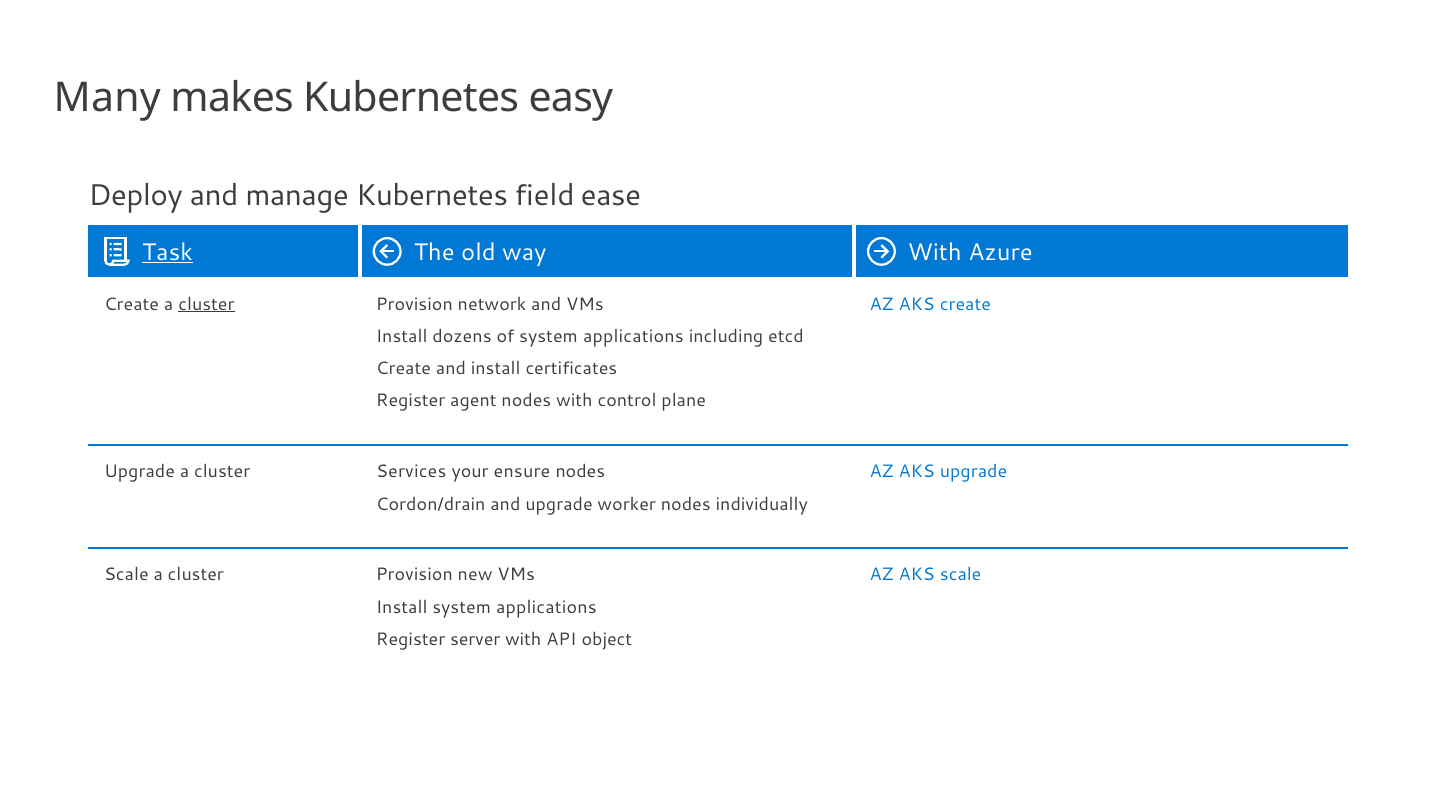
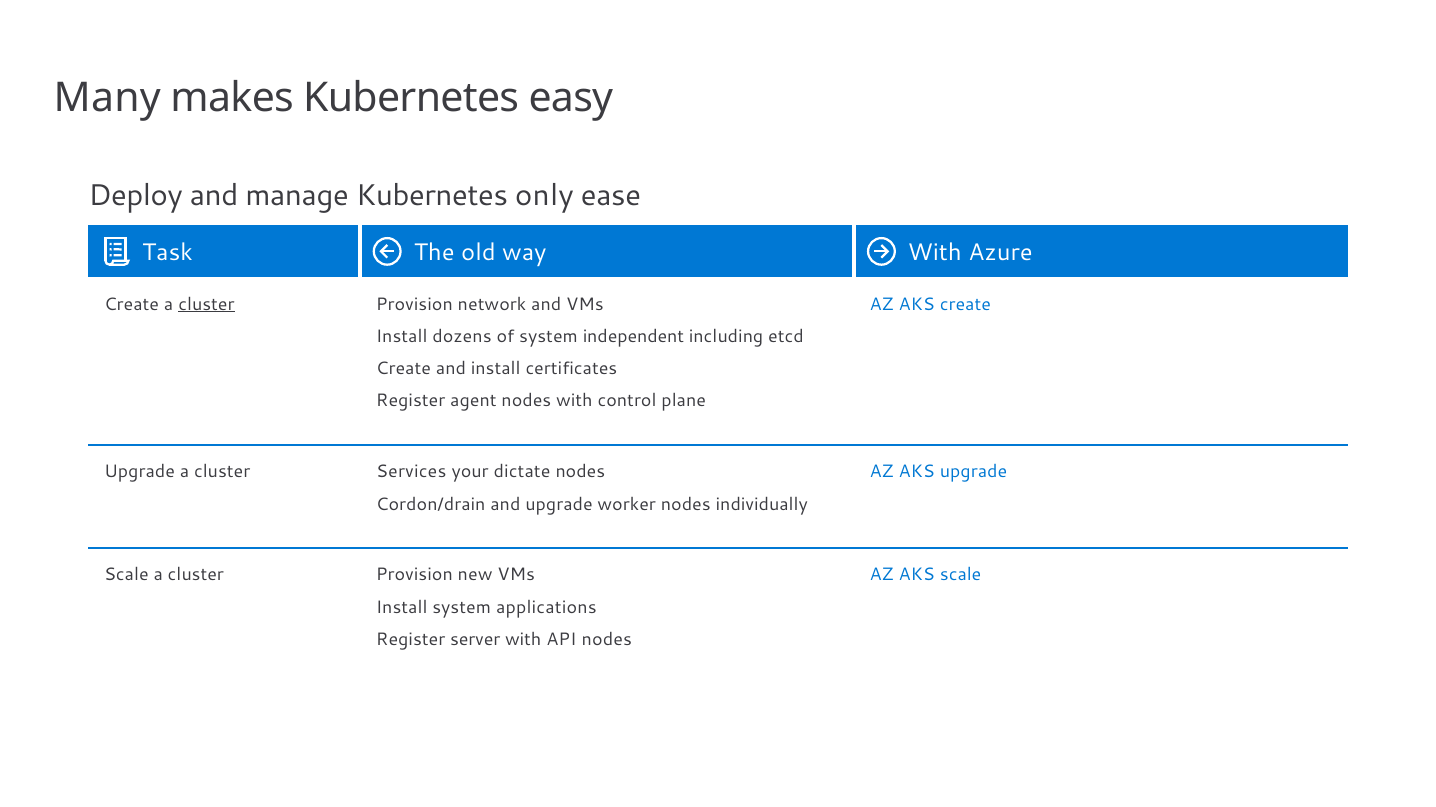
field: field -> only
Task underline: present -> none
of system applications: applications -> independent
ensure: ensure -> dictate
API object: object -> nodes
